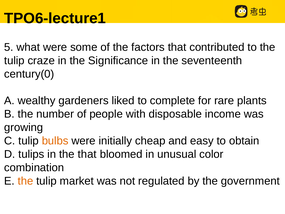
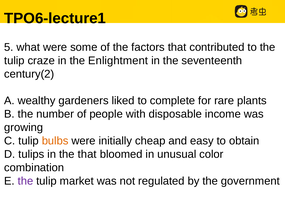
Significance: Significance -> Enlightment
century(0: century(0 -> century(2
the at (25, 181) colour: orange -> purple
